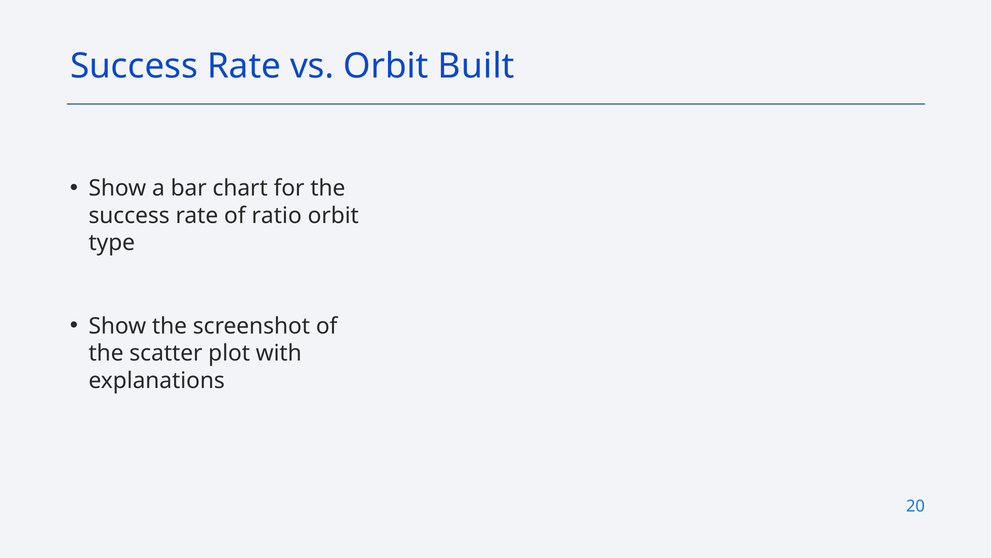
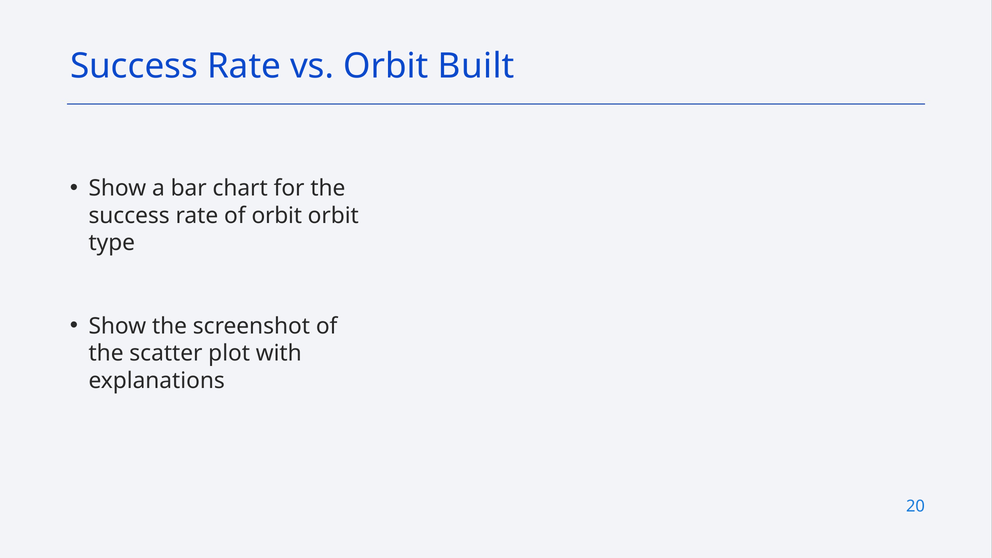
of ratio: ratio -> orbit
